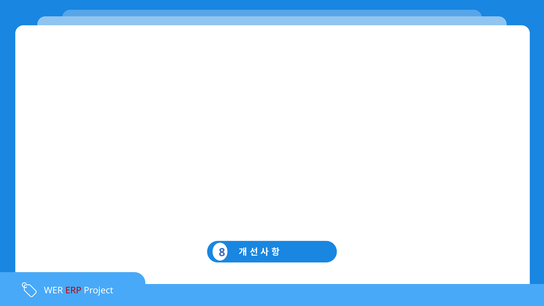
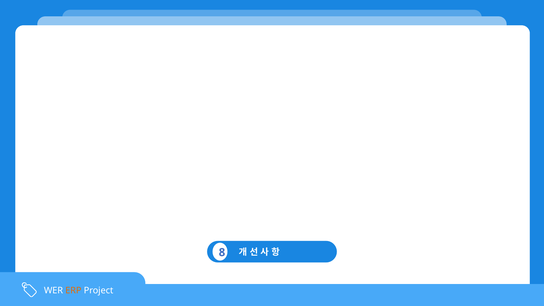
ERP colour: red -> orange
